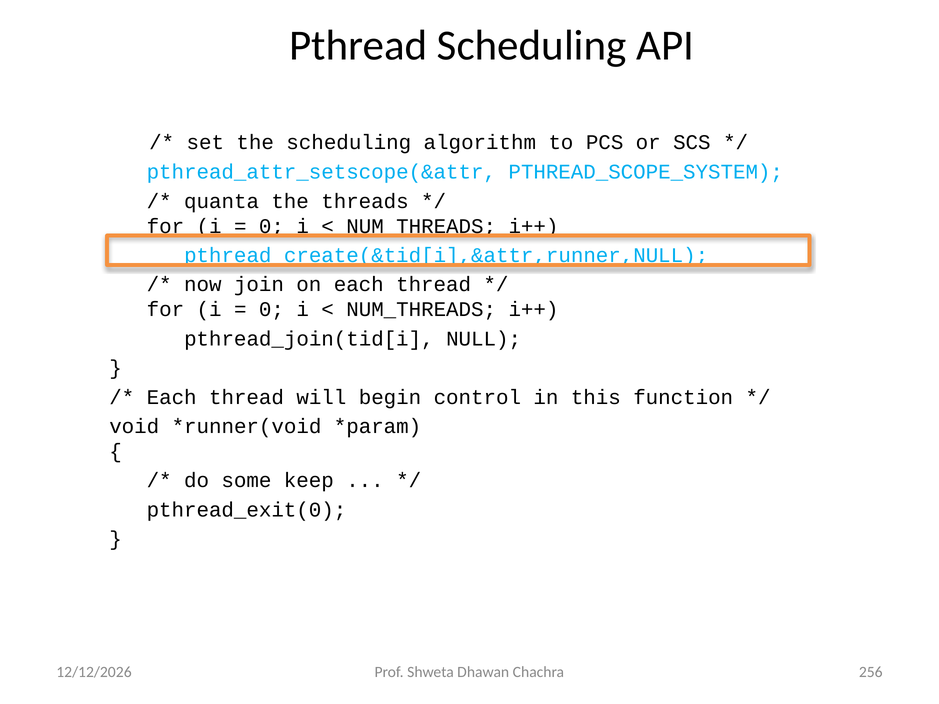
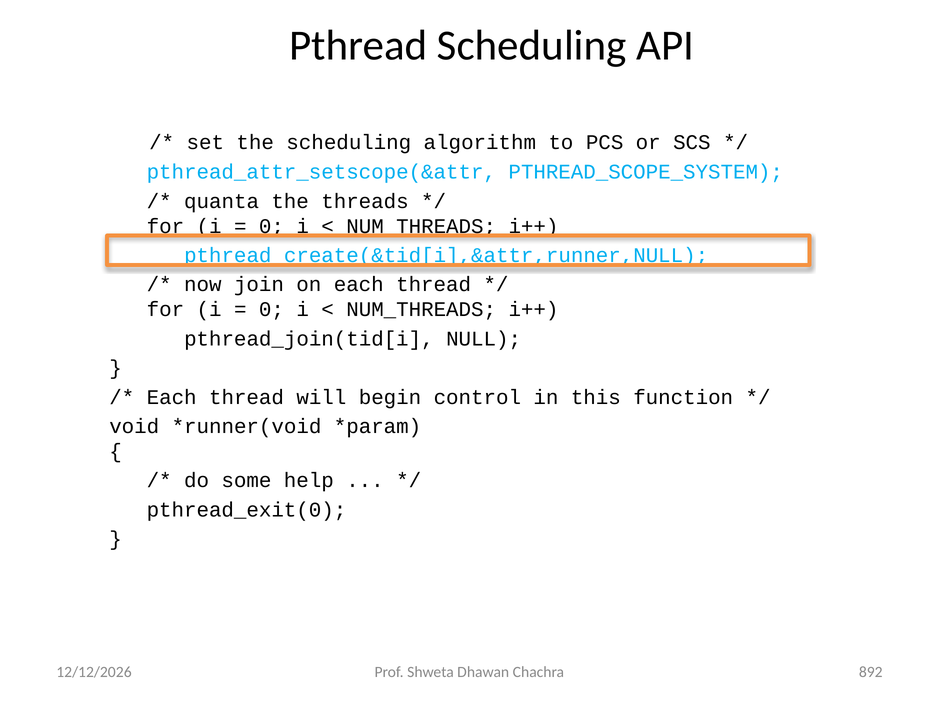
keep: keep -> help
256: 256 -> 892
